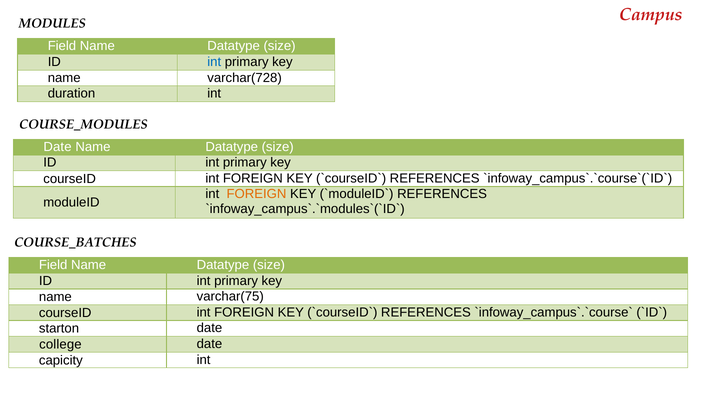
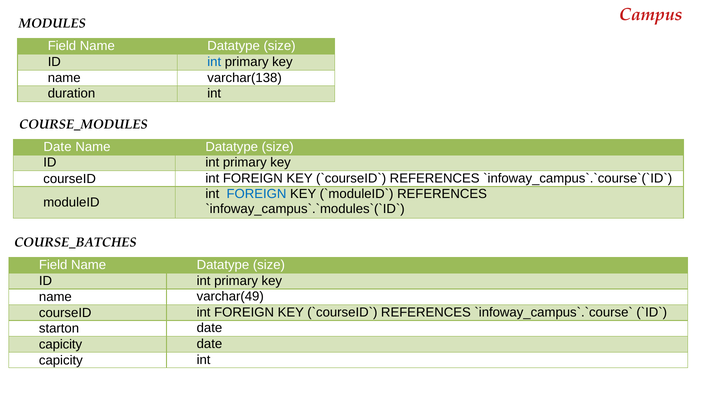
varchar(728: varchar(728 -> varchar(138
FOREIGN at (256, 194) colour: orange -> blue
varchar(75: varchar(75 -> varchar(49
college at (60, 345): college -> capicity
